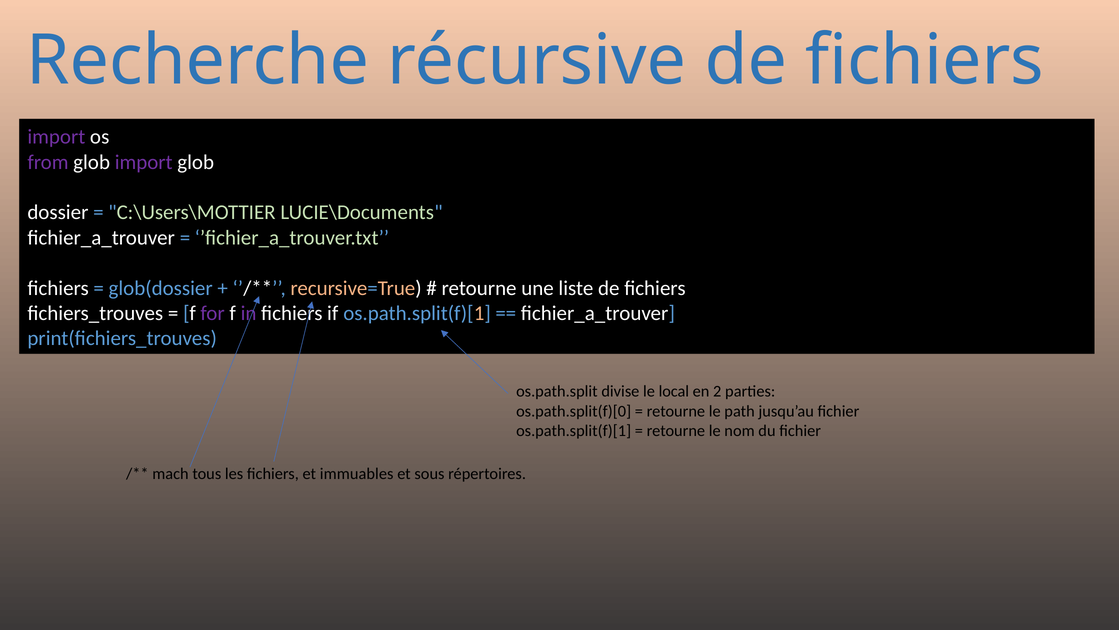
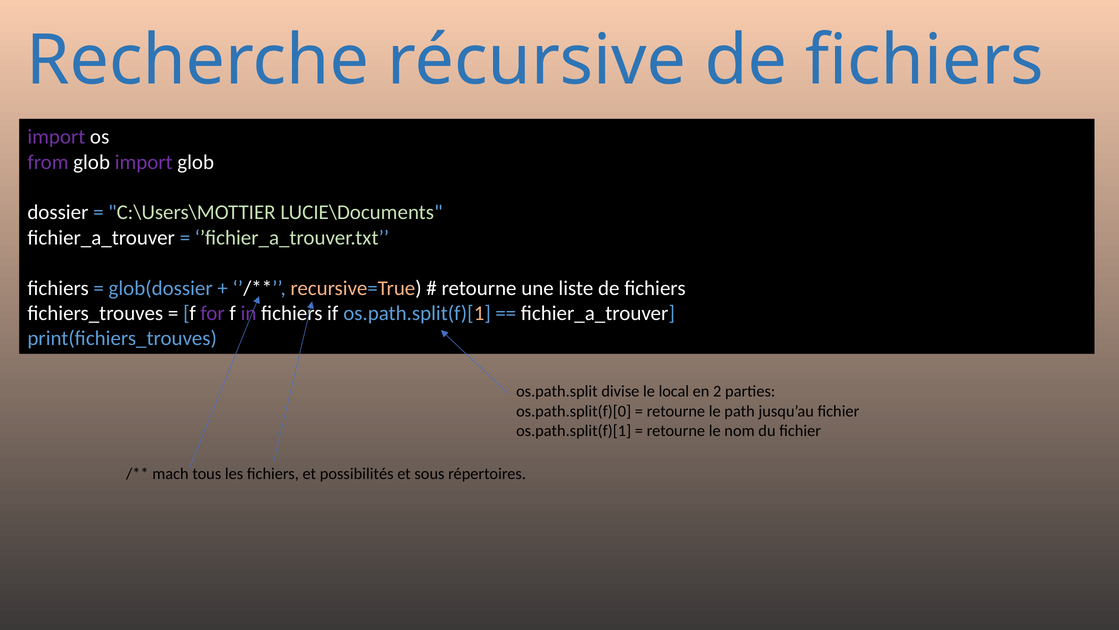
immuables: immuables -> possibilités
